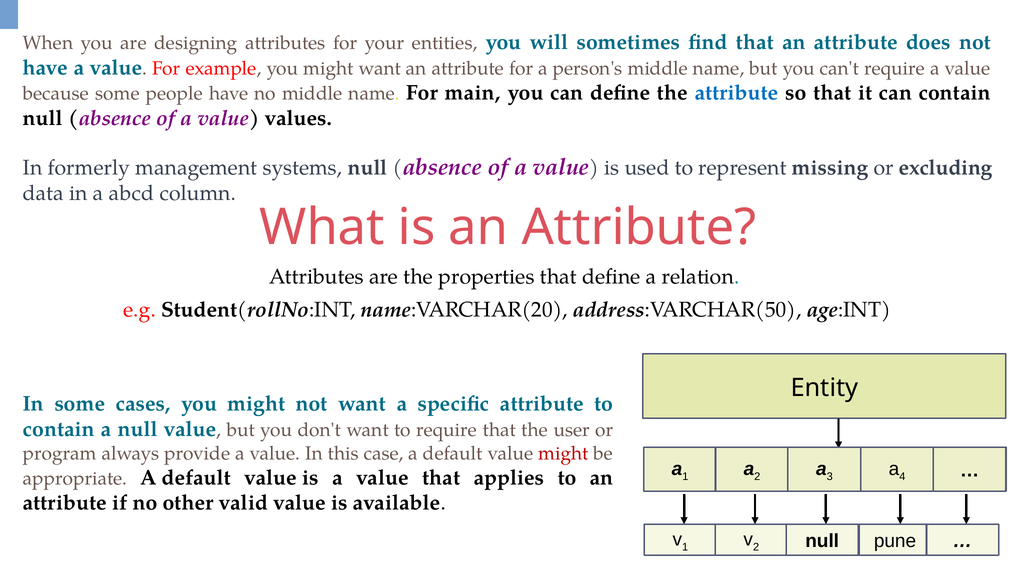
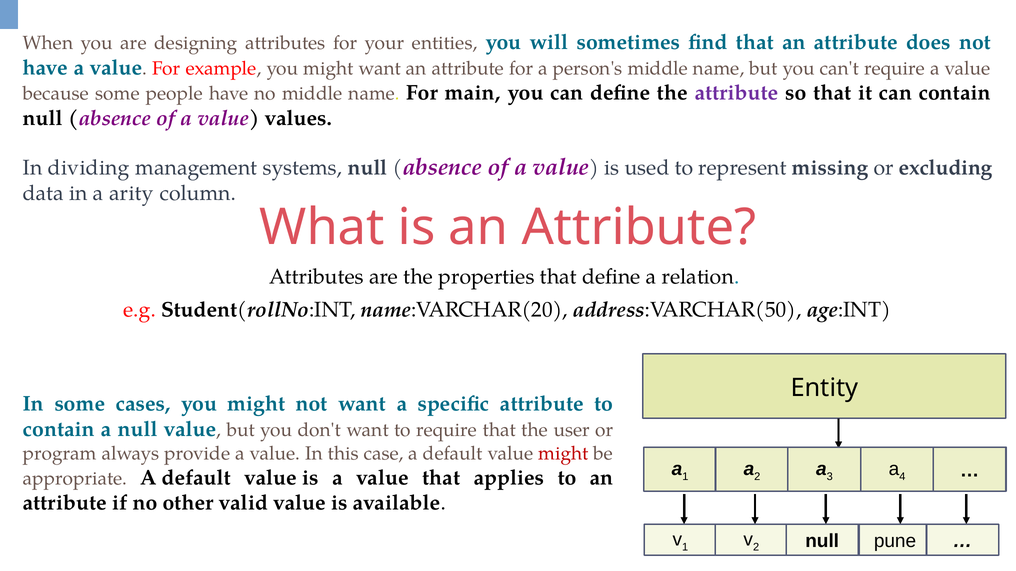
attribute at (737, 93) colour: blue -> purple
formerly: formerly -> dividing
abcd: abcd -> arity
